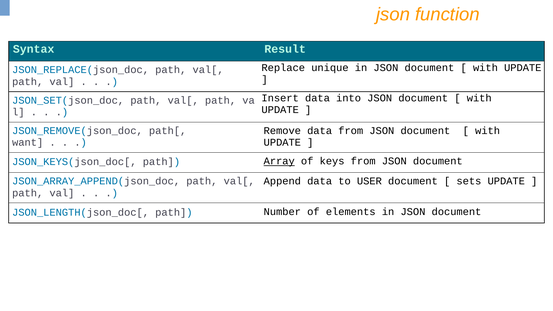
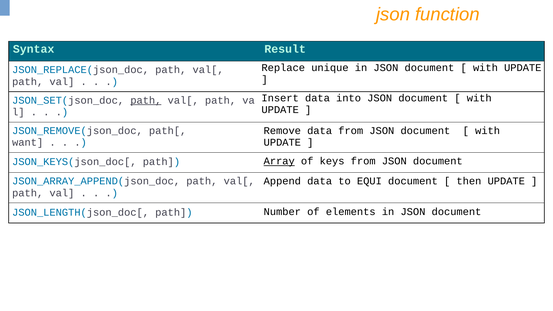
path at (146, 100) underline: none -> present
USER: USER -> EQUI
sets: sets -> then
